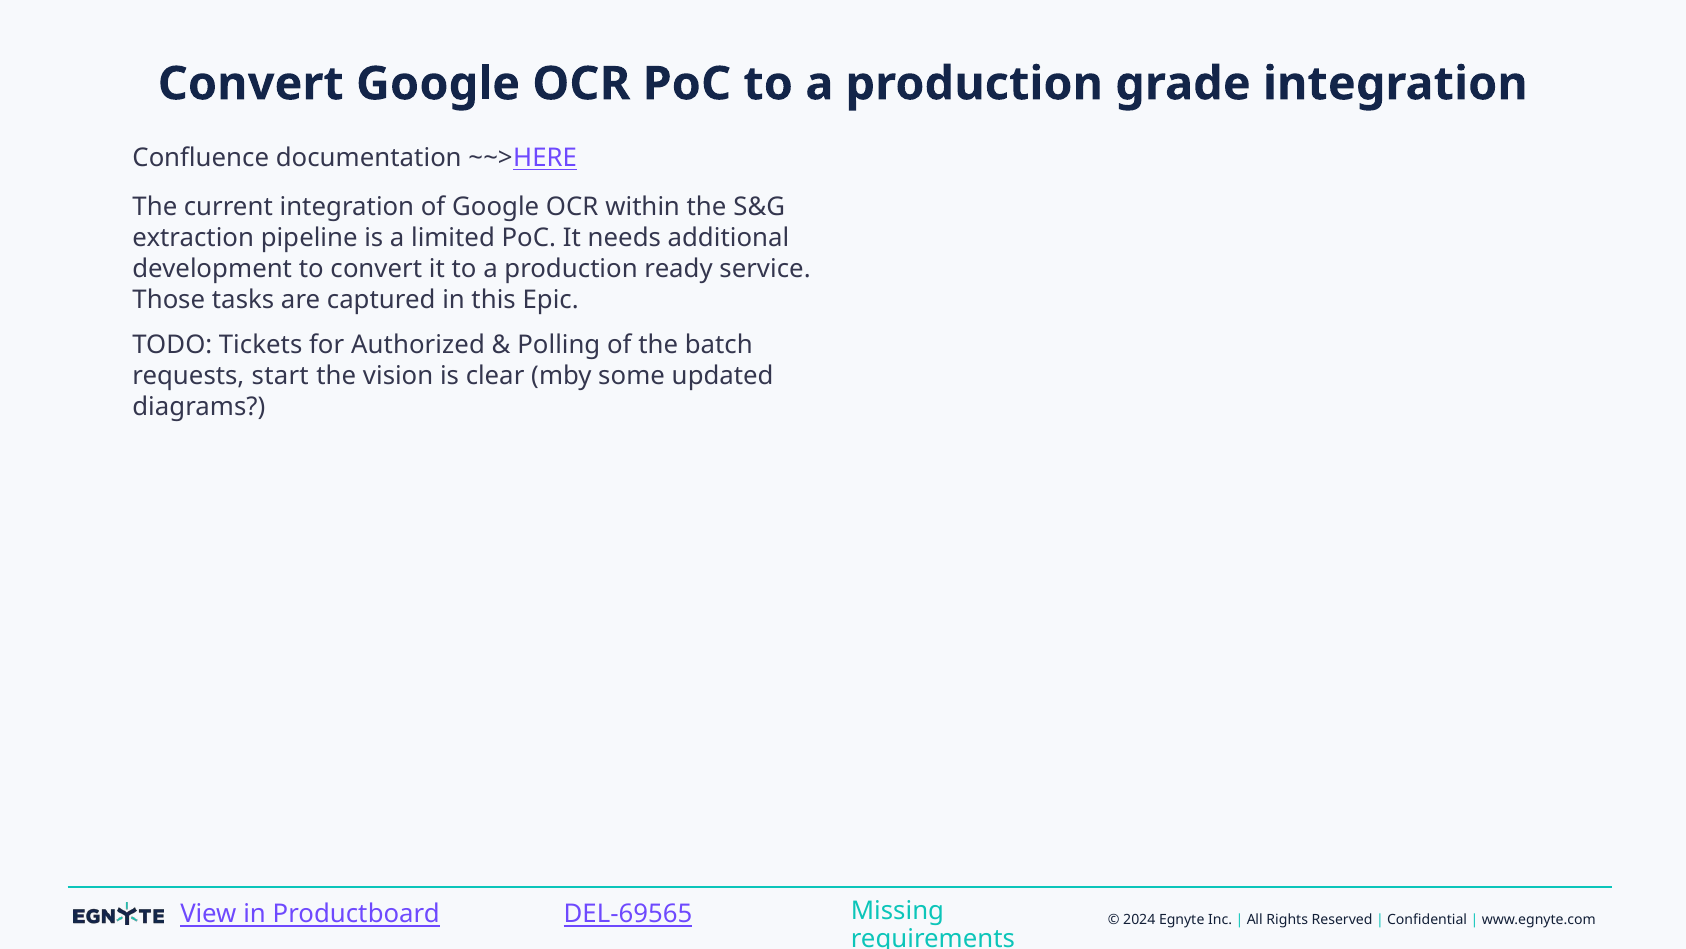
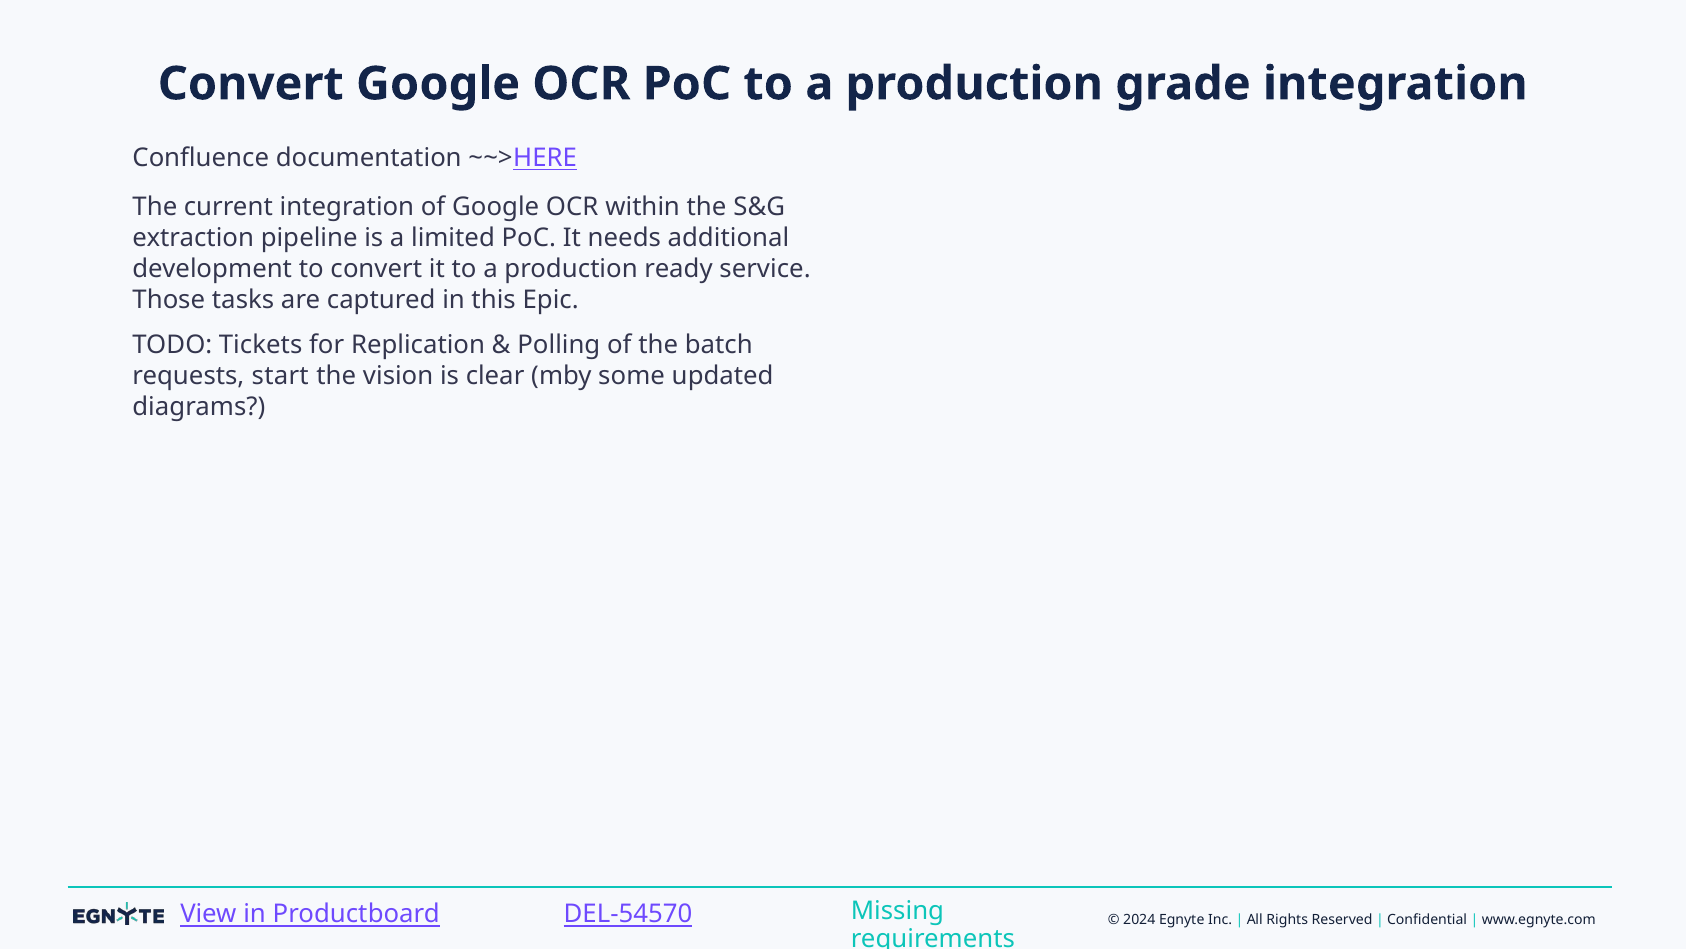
Authorized: Authorized -> Replication
DEL-69565: DEL-69565 -> DEL-54570
